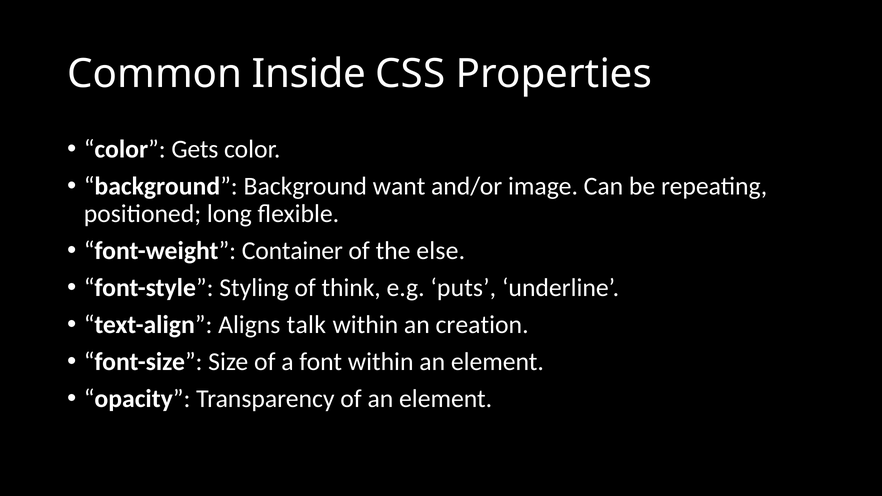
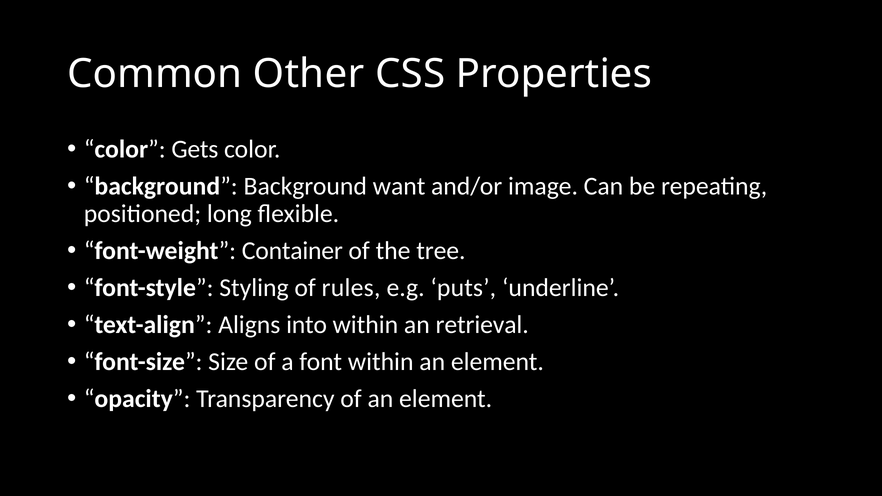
Inside: Inside -> Other
else: else -> tree
think: think -> rules
talk: talk -> into
creation: creation -> retrieval
